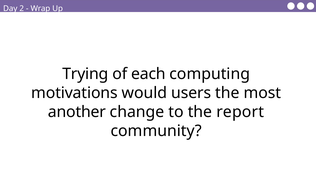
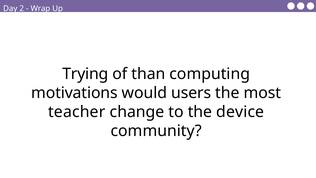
each: each -> than
another: another -> teacher
report: report -> device
